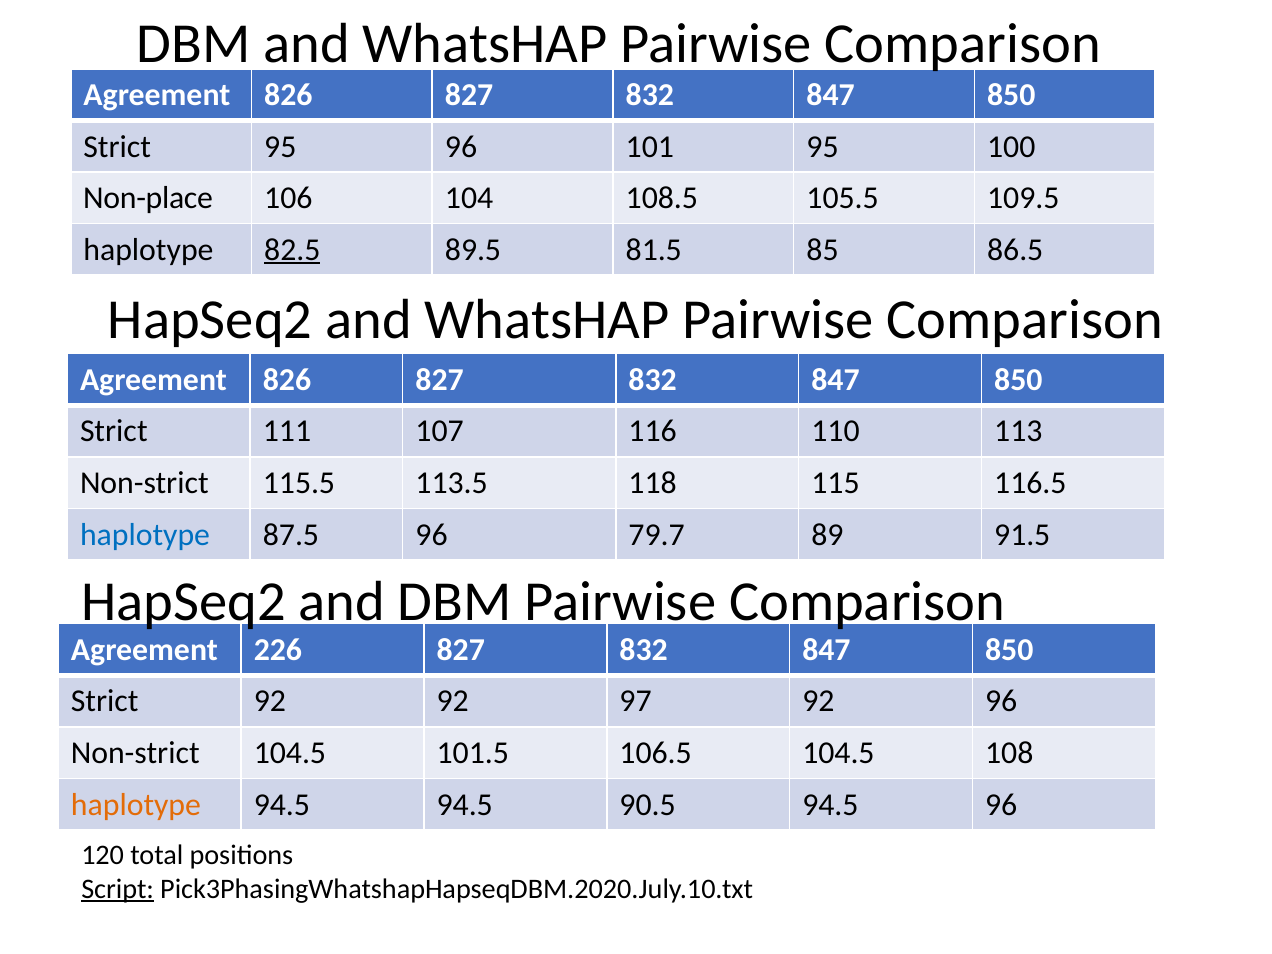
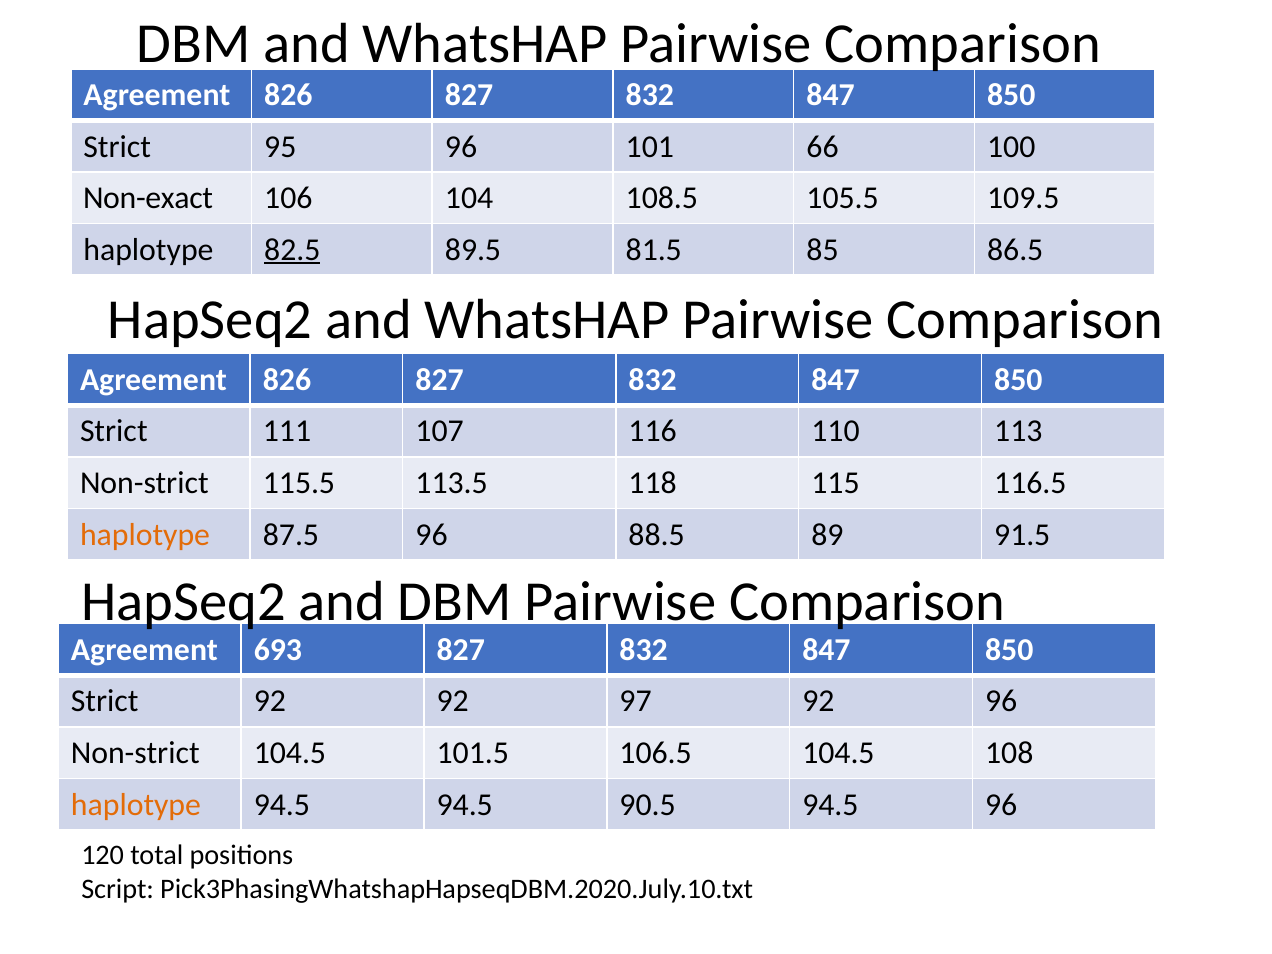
101 95: 95 -> 66
Non-place: Non-place -> Non-exact
haplotype at (145, 535) colour: blue -> orange
79.7: 79.7 -> 88.5
226: 226 -> 693
Script underline: present -> none
